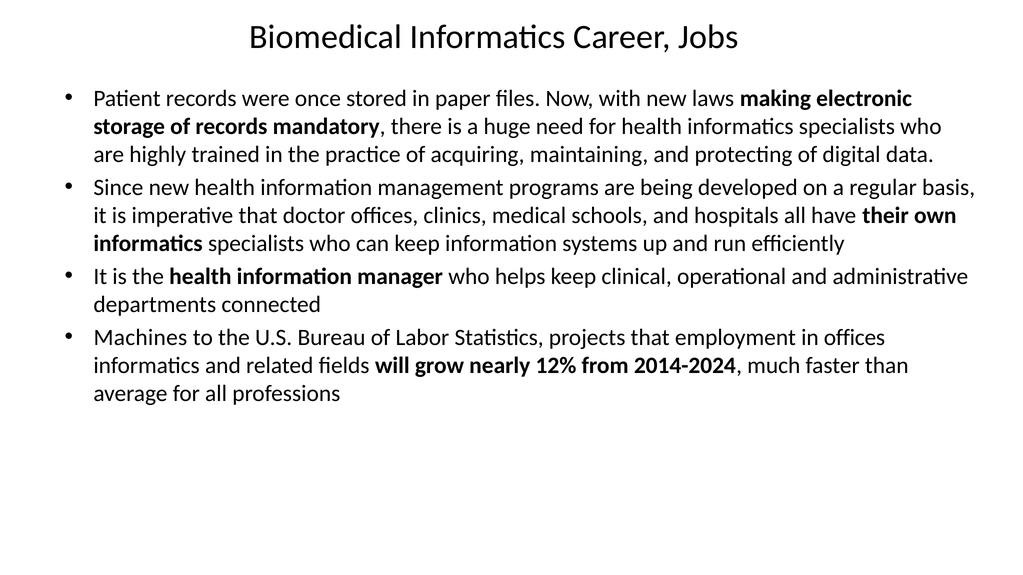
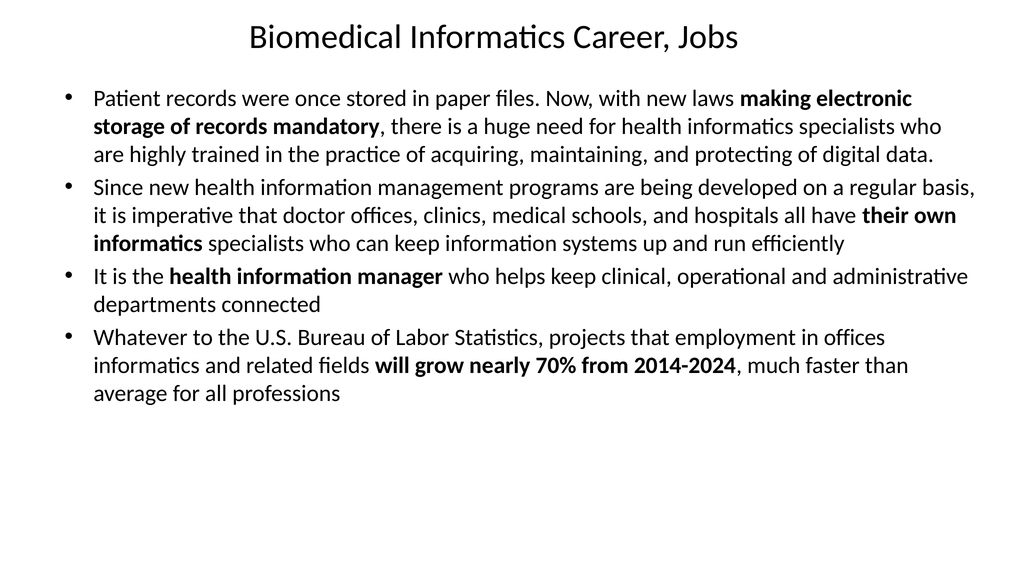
Machines: Machines -> Whatever
12%: 12% -> 70%
